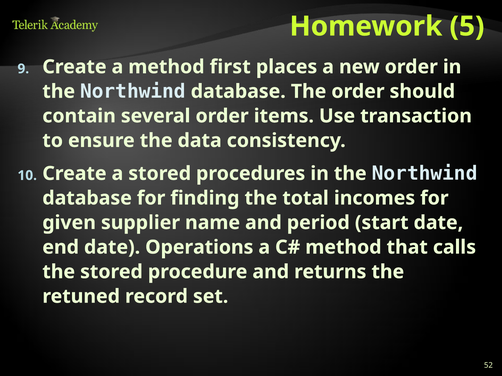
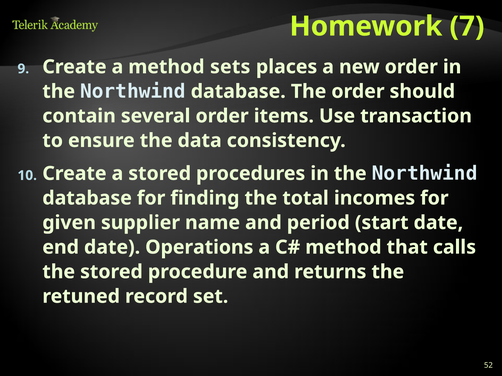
5: 5 -> 7
first: first -> sets
